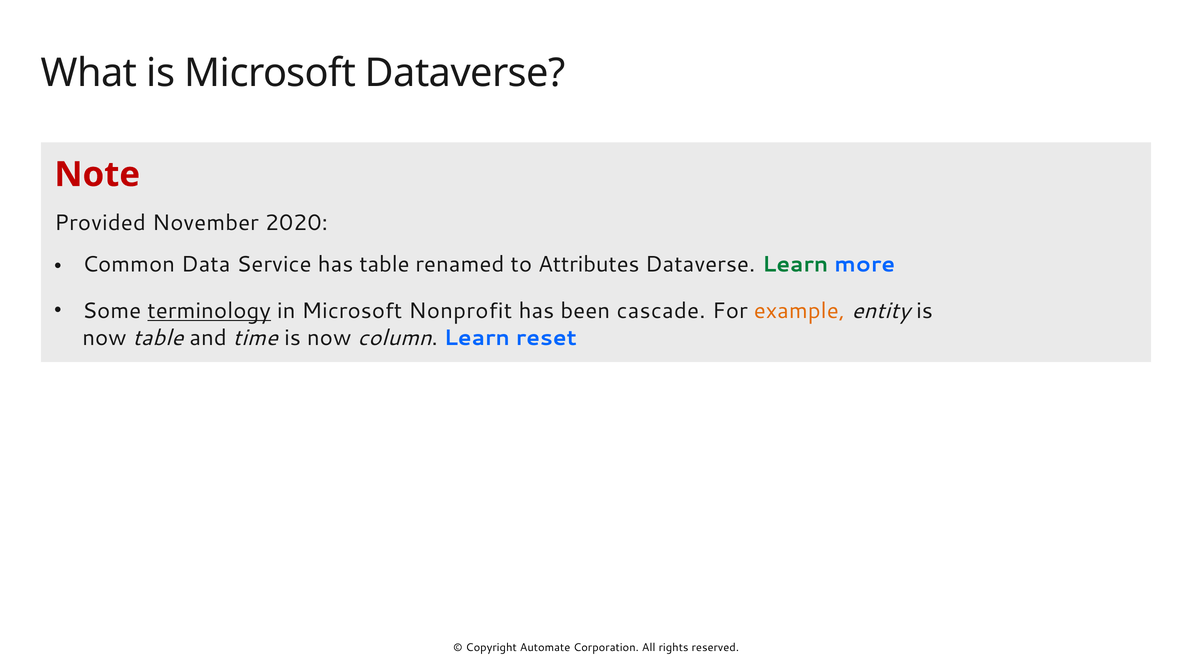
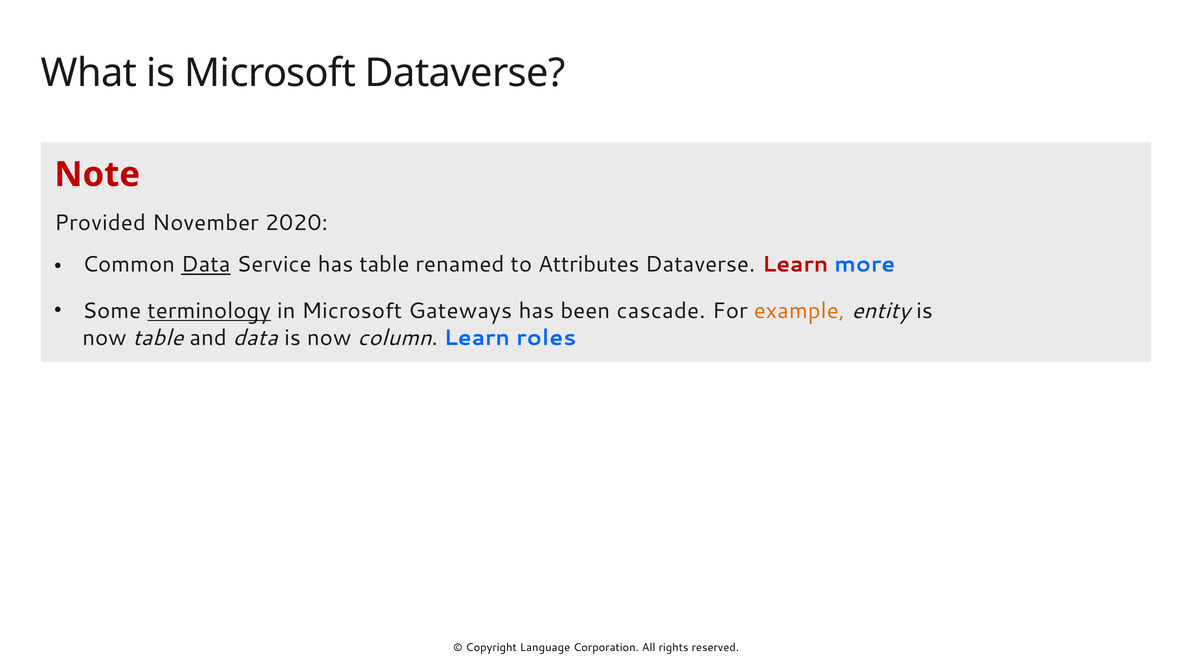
Data at (206, 265) underline: none -> present
Learn at (795, 265) colour: green -> red
Nonprofit: Nonprofit -> Gateways
and time: time -> data
reset: reset -> roles
Automate: Automate -> Language
